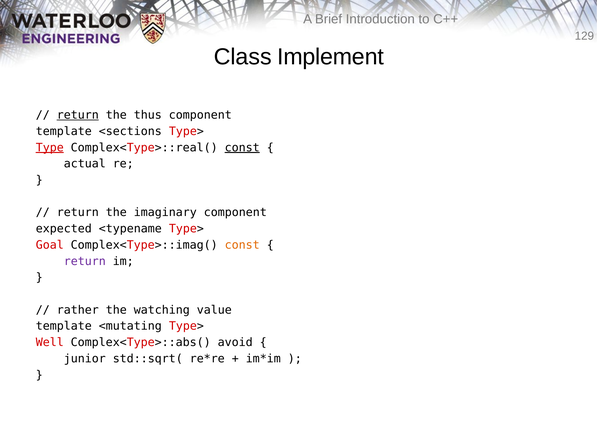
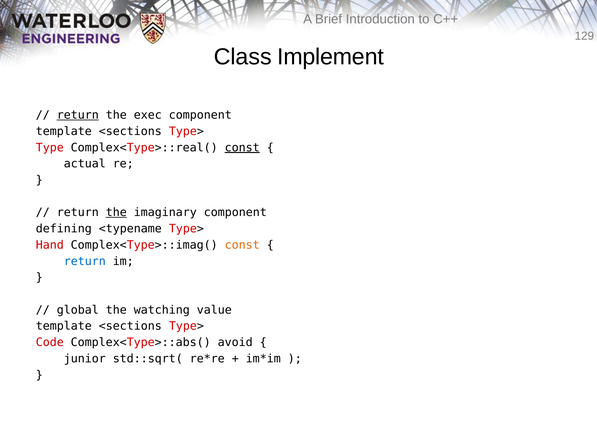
thus: thus -> exec
Type underline: present -> none
the at (116, 213) underline: none -> present
expected: expected -> defining
Goal: Goal -> Hand
return at (85, 262) colour: purple -> blue
rather: rather -> global
<mutating at (130, 327): <mutating -> <sections
Well: Well -> Code
